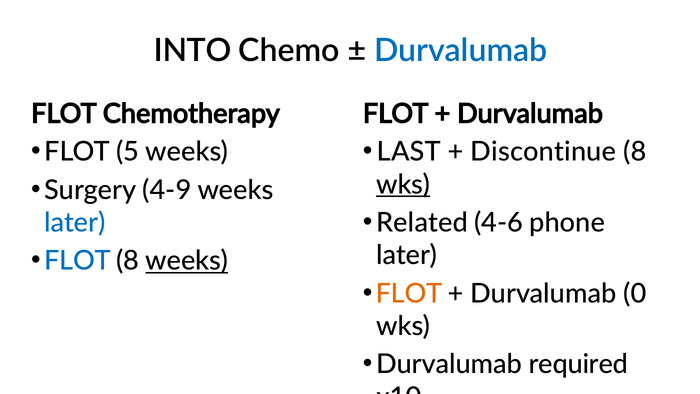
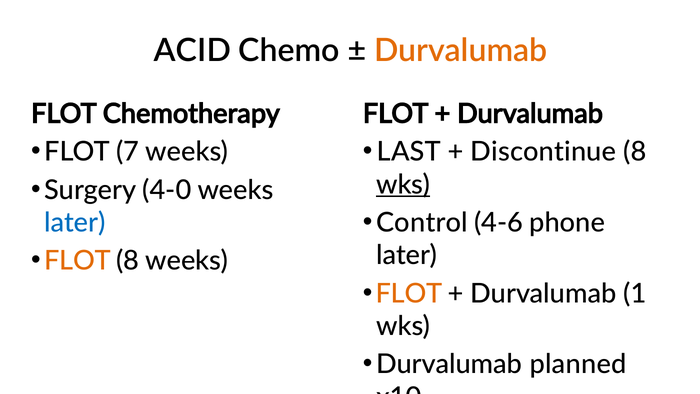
INTO: INTO -> ACID
Durvalumab at (461, 51) colour: blue -> orange
5: 5 -> 7
4-9: 4-9 -> 4-0
Related: Related -> Control
FLOT at (77, 261) colour: blue -> orange
weeks at (187, 261) underline: present -> none
0: 0 -> 1
required: required -> planned
